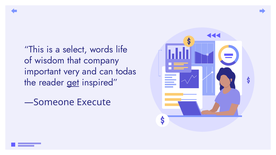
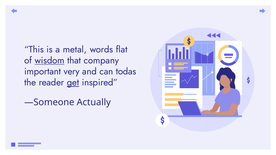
select: select -> metal
life: life -> flat
wisdom underline: none -> present
Execute: Execute -> Actually
